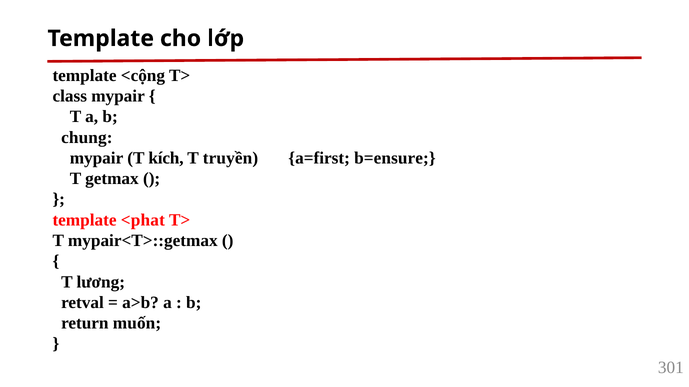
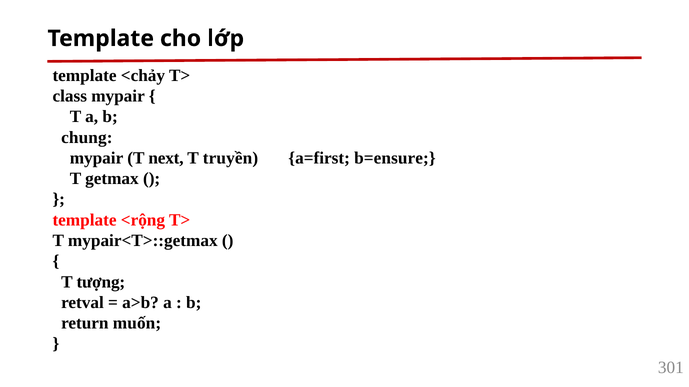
<cộng: <cộng -> <chảy
kích: kích -> next
<phat: <phat -> <rộng
lương: lương -> tượng
